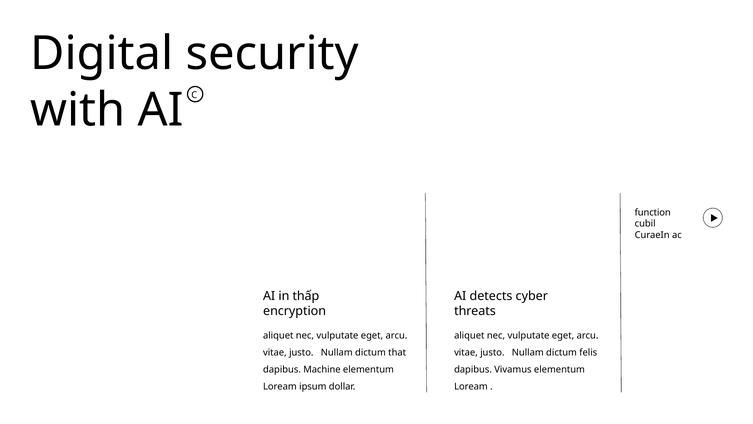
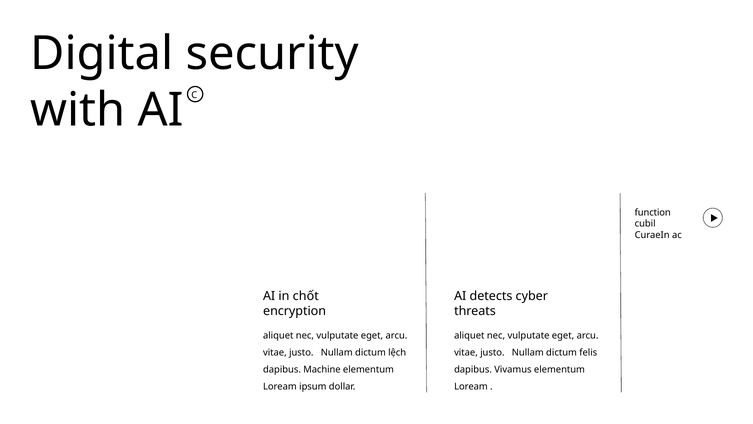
thấp: thấp -> chốt
that: that -> lệch
